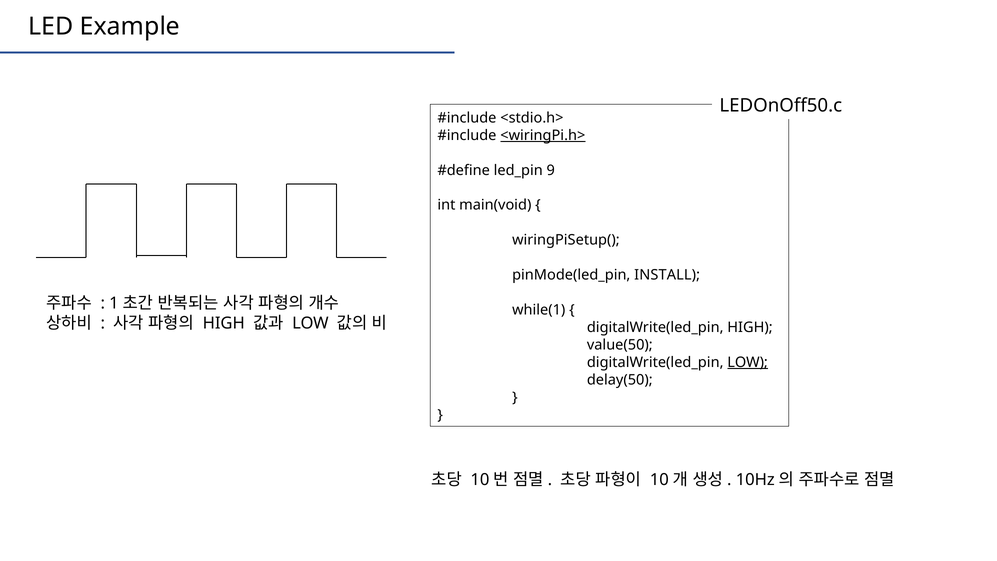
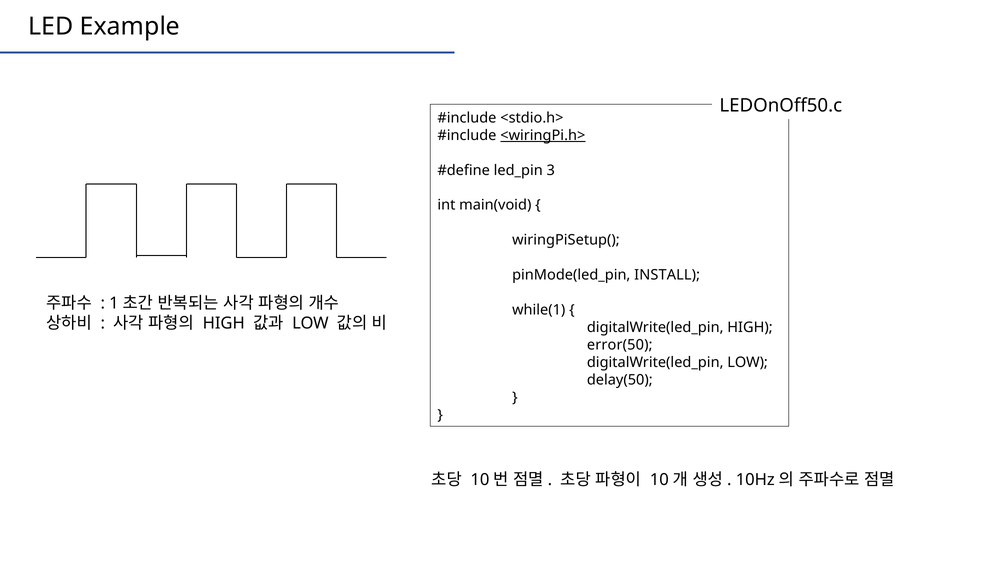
9: 9 -> 3
value(50: value(50 -> error(50
LOW at (748, 362) underline: present -> none
